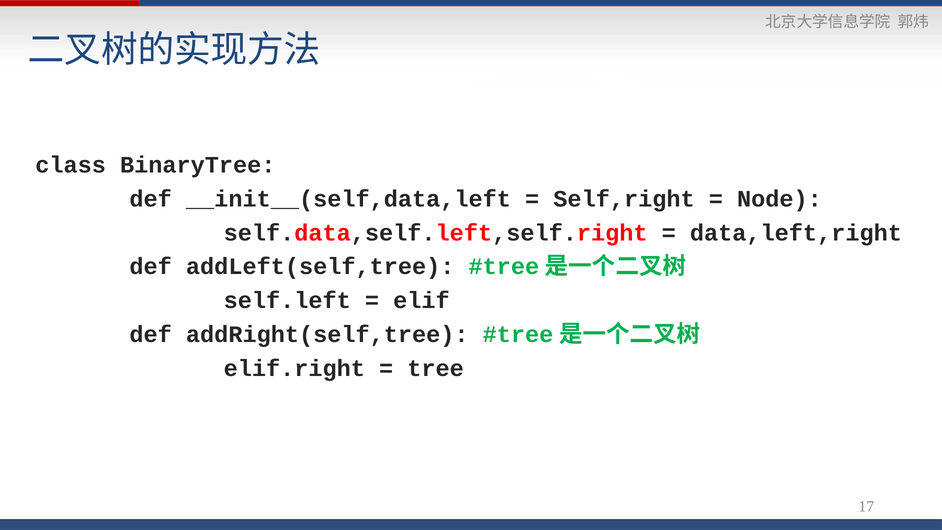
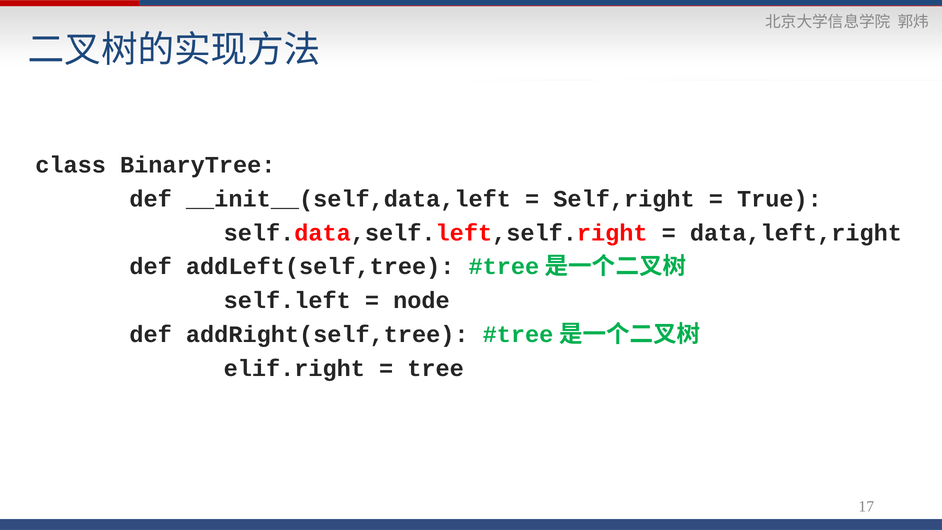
Node: Node -> True
elif: elif -> node
